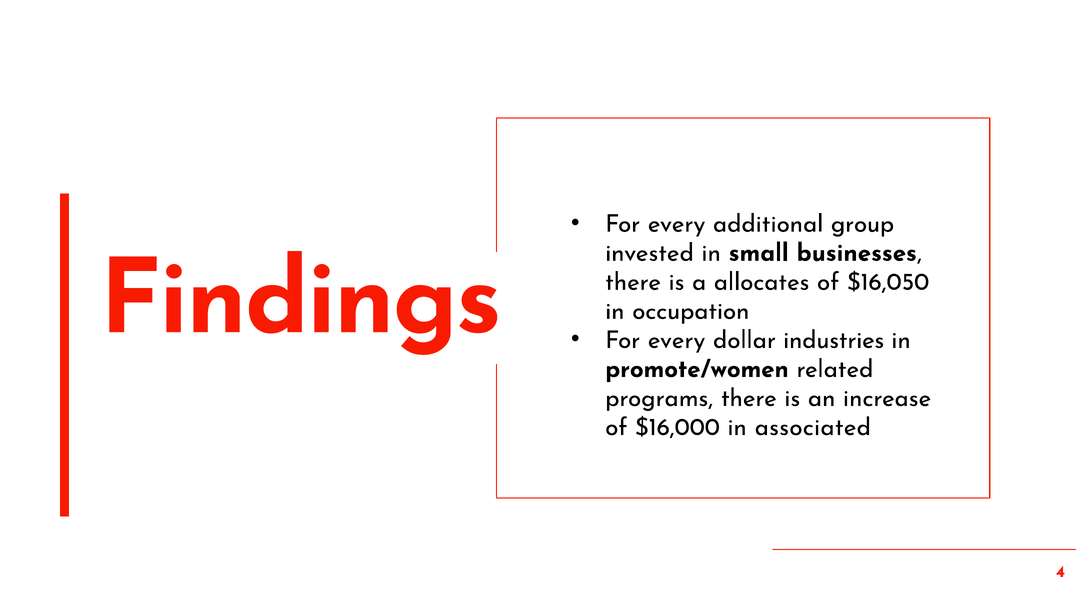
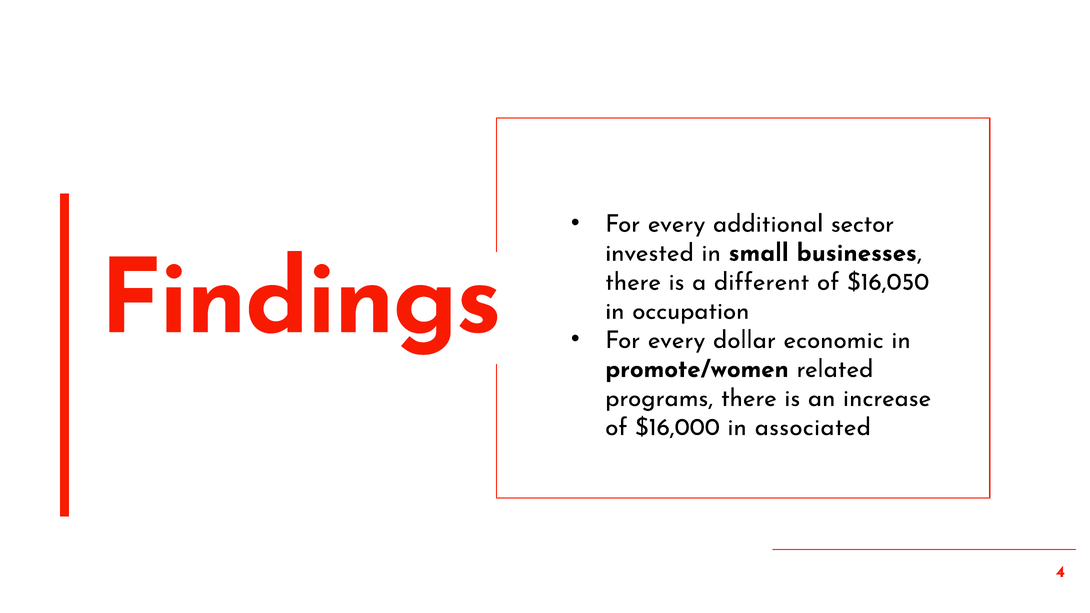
group: group -> sector
allocates: allocates -> different
industries: industries -> economic
